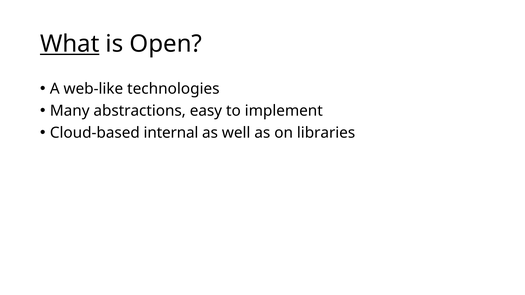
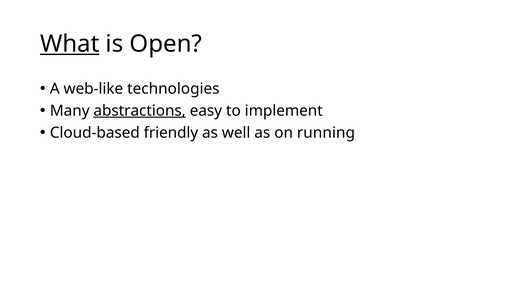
abstractions underline: none -> present
internal: internal -> friendly
libraries: libraries -> running
